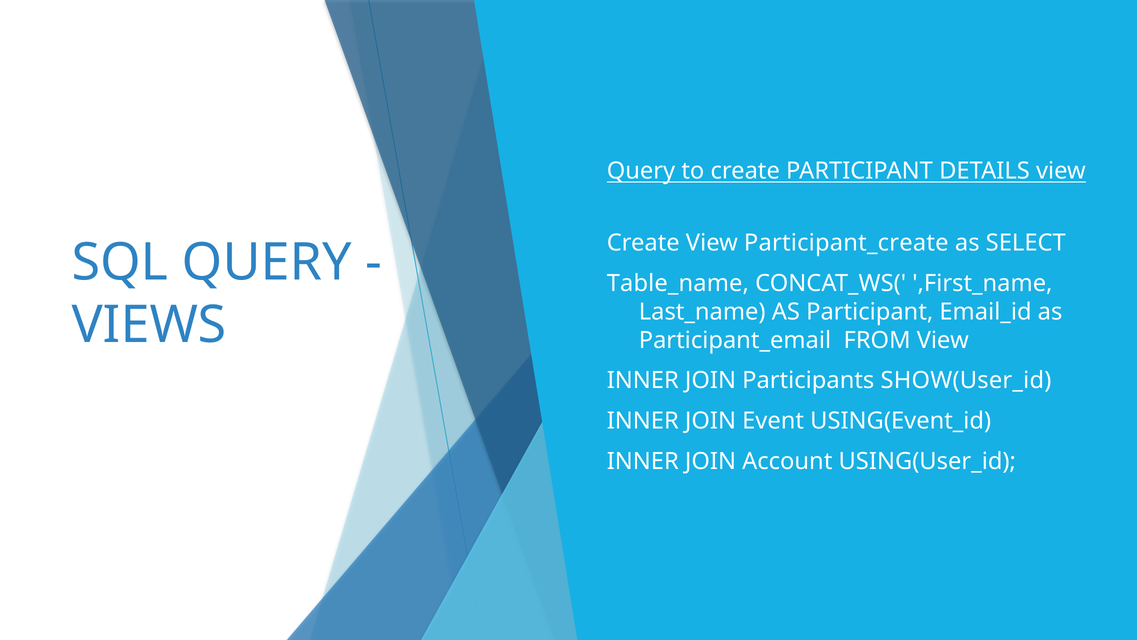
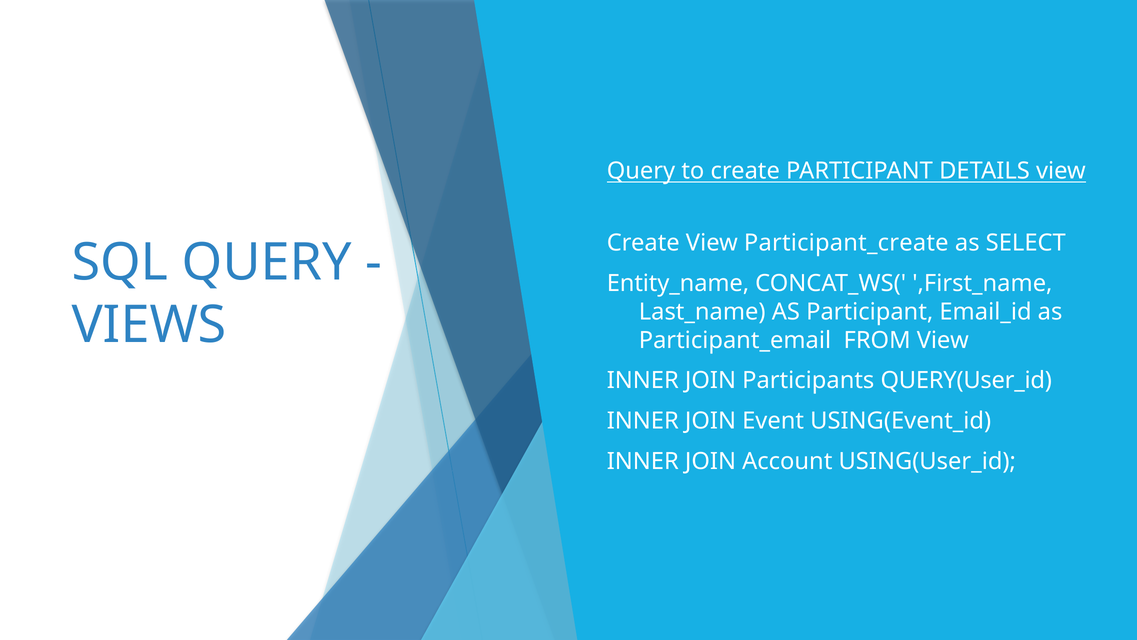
Table_name: Table_name -> Entity_name
SHOW(User_id: SHOW(User_id -> QUERY(User_id
